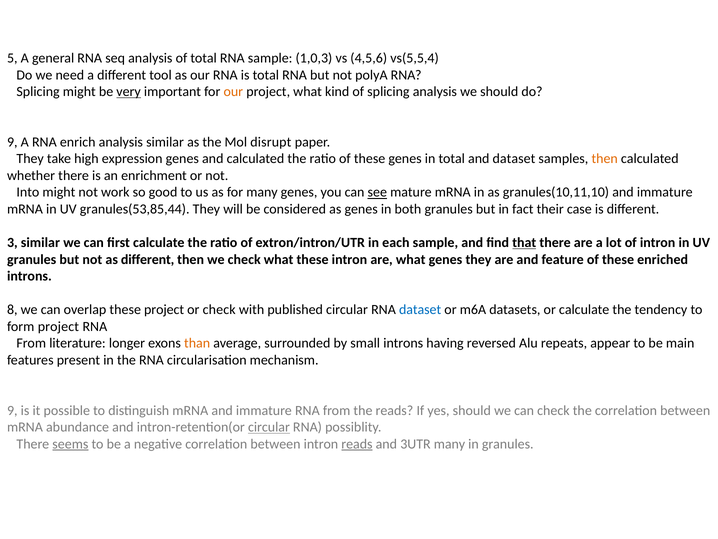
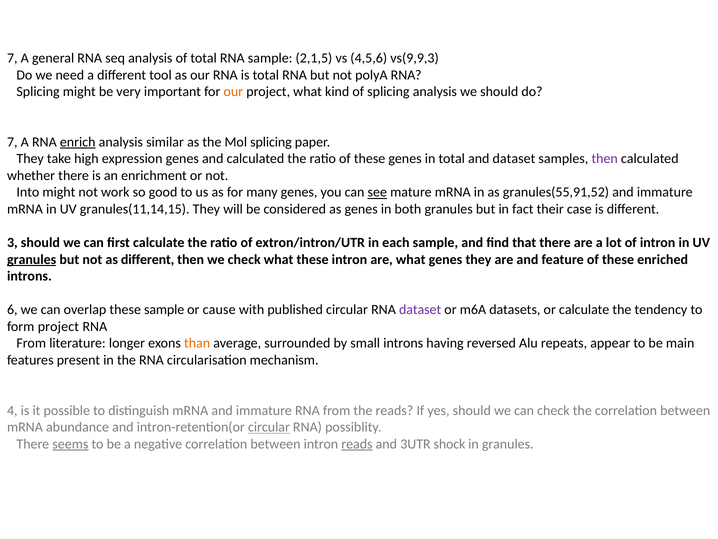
5 at (12, 58): 5 -> 7
1,0,3: 1,0,3 -> 2,1,5
vs(5,5,4: vs(5,5,4 -> vs(9,9,3
very underline: present -> none
9 at (12, 142): 9 -> 7
enrich underline: none -> present
Mol disrupt: disrupt -> splicing
then at (605, 159) colour: orange -> purple
granules(10,11,10: granules(10,11,10 -> granules(55,91,52
granules(53,85,44: granules(53,85,44 -> granules(11,14,15
3 similar: similar -> should
that underline: present -> none
granules at (32, 259) underline: none -> present
8: 8 -> 6
these project: project -> sample
or check: check -> cause
dataset at (420, 310) colour: blue -> purple
9 at (12, 410): 9 -> 4
3UTR many: many -> shock
